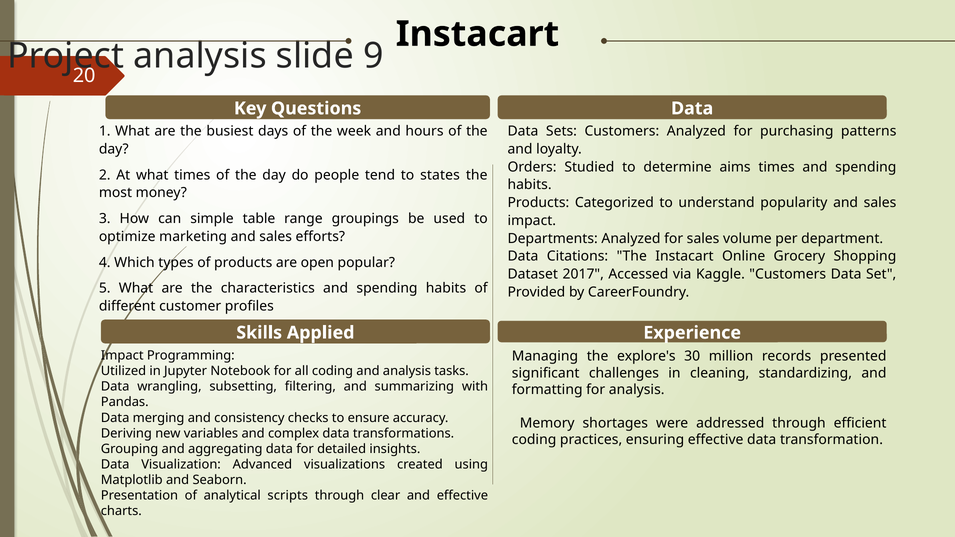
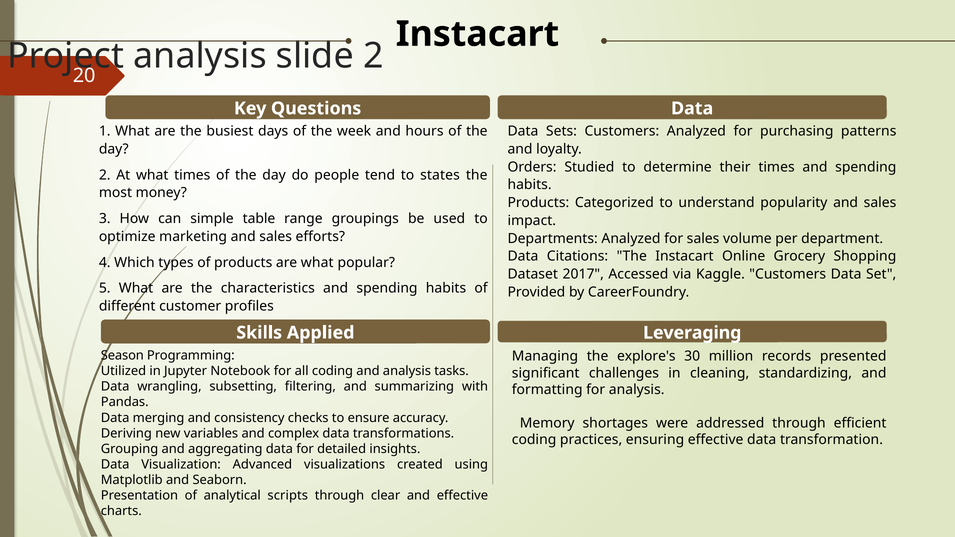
slide 9: 9 -> 2
aims: aims -> their
are open: open -> what
Experience: Experience -> Leveraging
Impact at (122, 356): Impact -> Season
